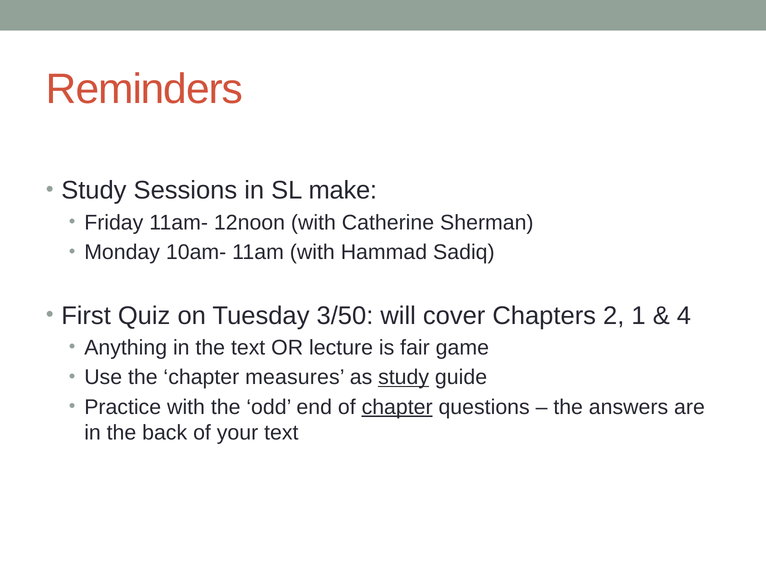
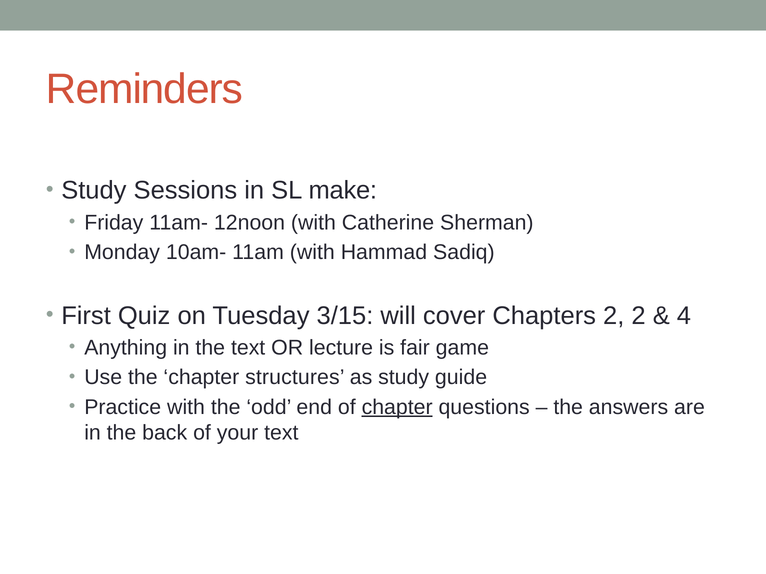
3/50: 3/50 -> 3/15
2 1: 1 -> 2
measures: measures -> structures
study at (404, 378) underline: present -> none
